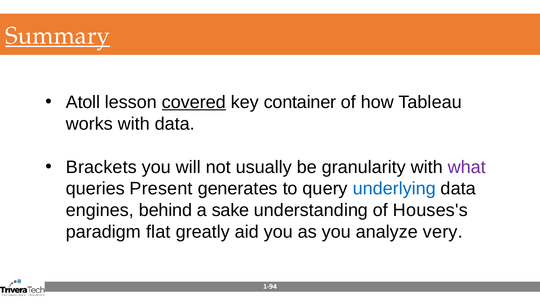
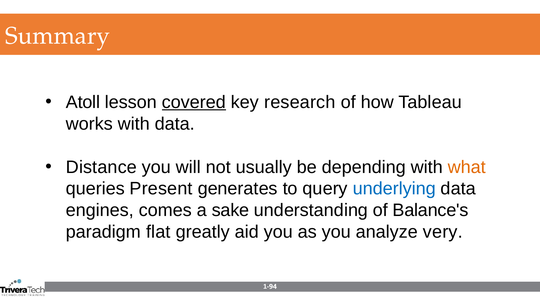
Summary underline: present -> none
container: container -> research
Brackets: Brackets -> Distance
granularity: granularity -> depending
what colour: purple -> orange
behind: behind -> comes
Houses's: Houses's -> Balance's
